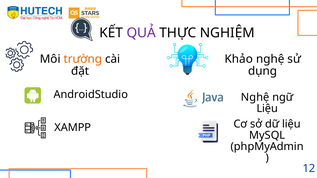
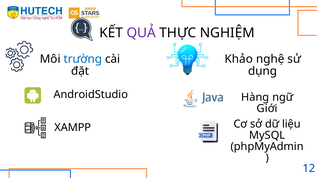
trường colour: orange -> blue
Nghệ at (255, 97): Nghệ -> Hàng
Liệu at (267, 109): Liệu -> Giới
